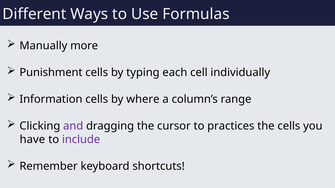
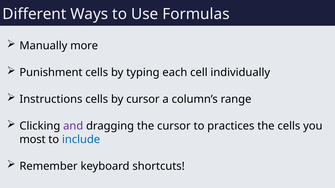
Information: Information -> Instructions
by where: where -> cursor
have: have -> most
include colour: purple -> blue
